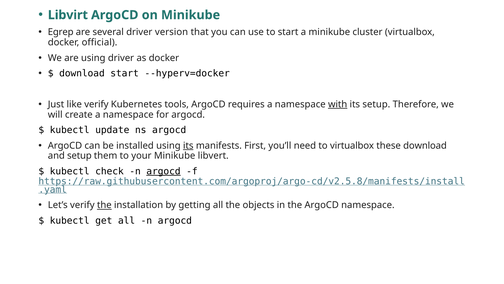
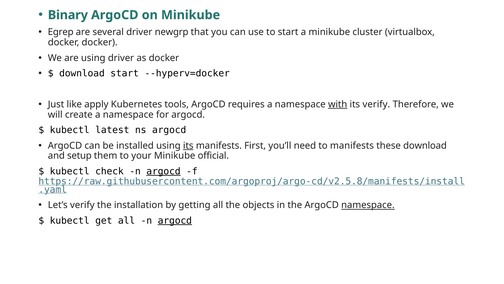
Libvirt: Libvirt -> Binary
version: version -> newgrp
docker official: official -> docker
like verify: verify -> apply
its setup: setup -> verify
update: update -> latest
to virtualbox: virtualbox -> manifests
libvert: libvert -> official
the at (104, 205) underline: present -> none
namespace at (368, 205) underline: none -> present
argocd at (175, 220) underline: none -> present
